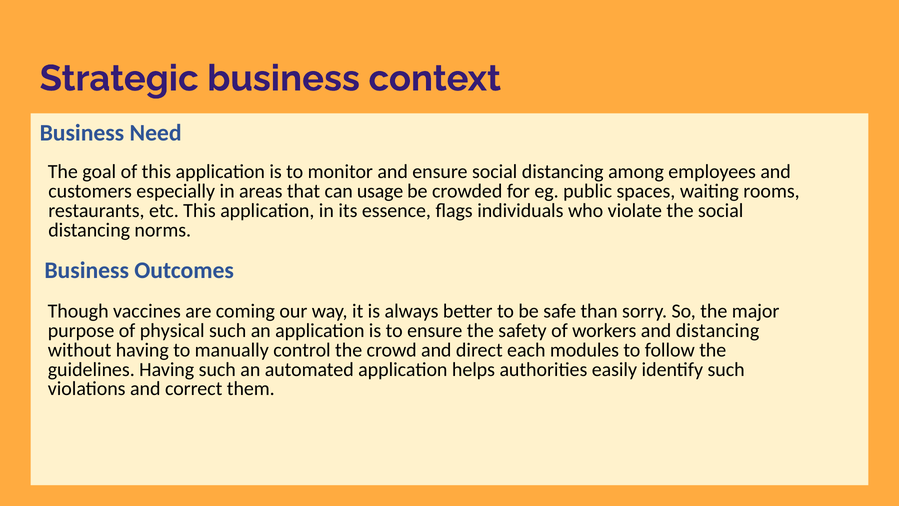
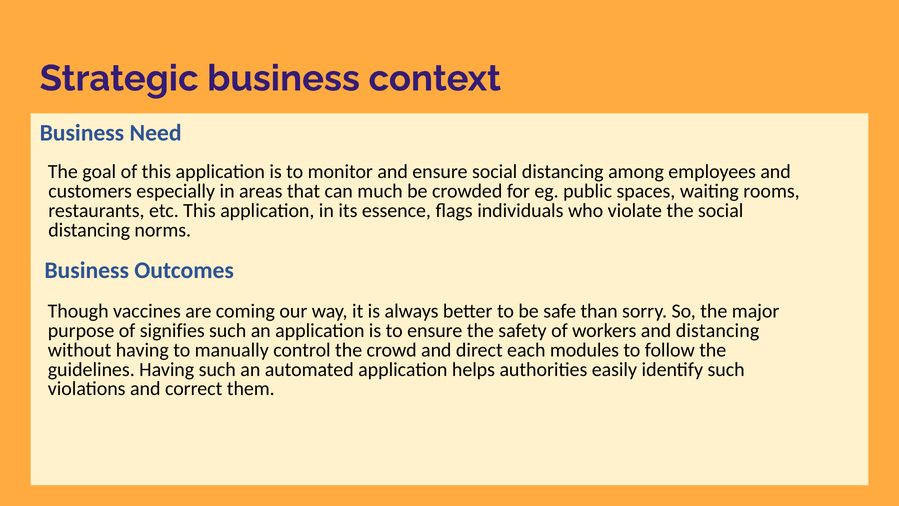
usage: usage -> much
physical: physical -> signifies
